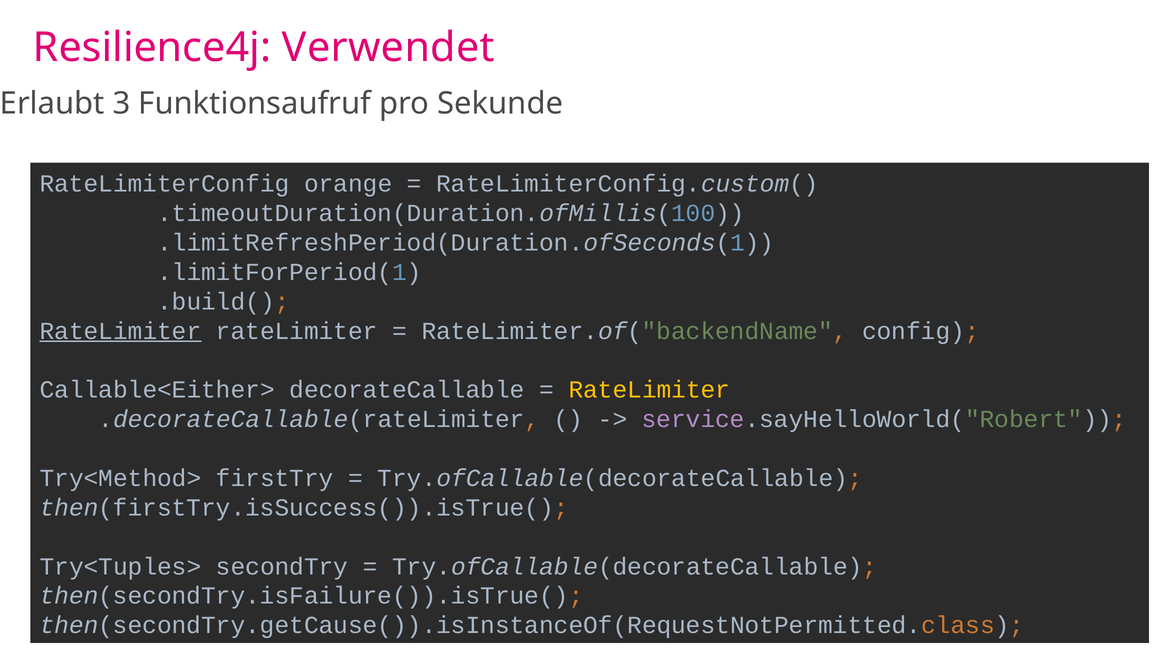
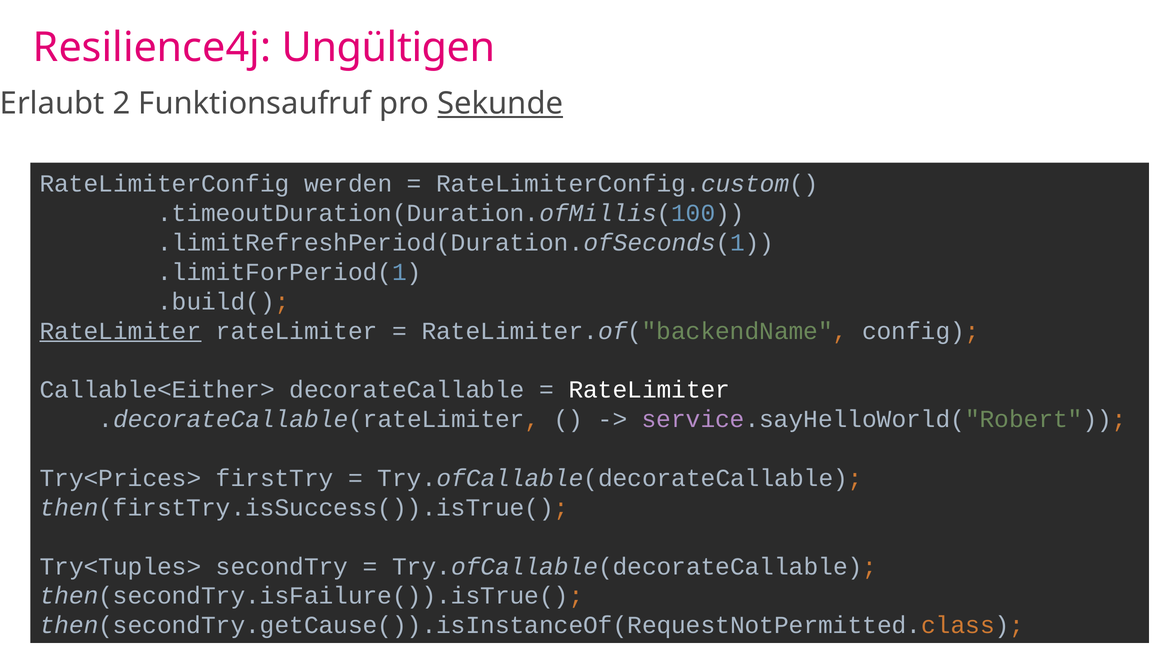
Verwendet: Verwendet -> Ungültigen
3: 3 -> 2
Sekunde underline: none -> present
orange: orange -> werden
RateLimiter at (649, 390) colour: yellow -> white
Try<Method>: Try<Method> -> Try<Prices>
